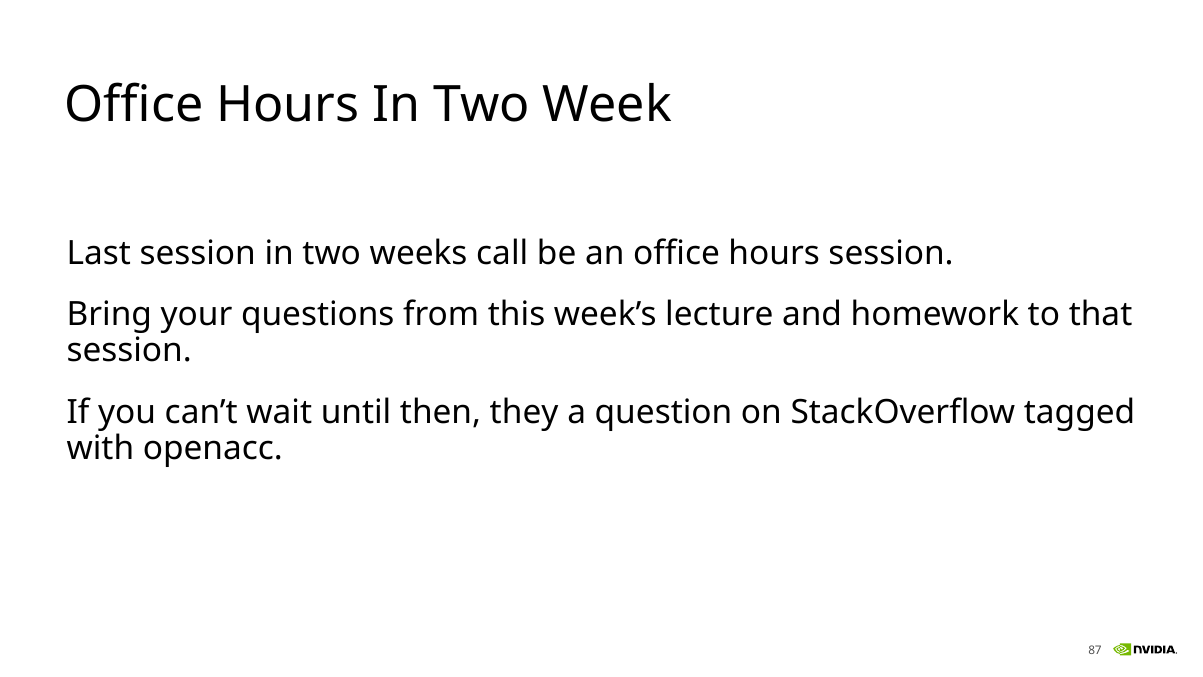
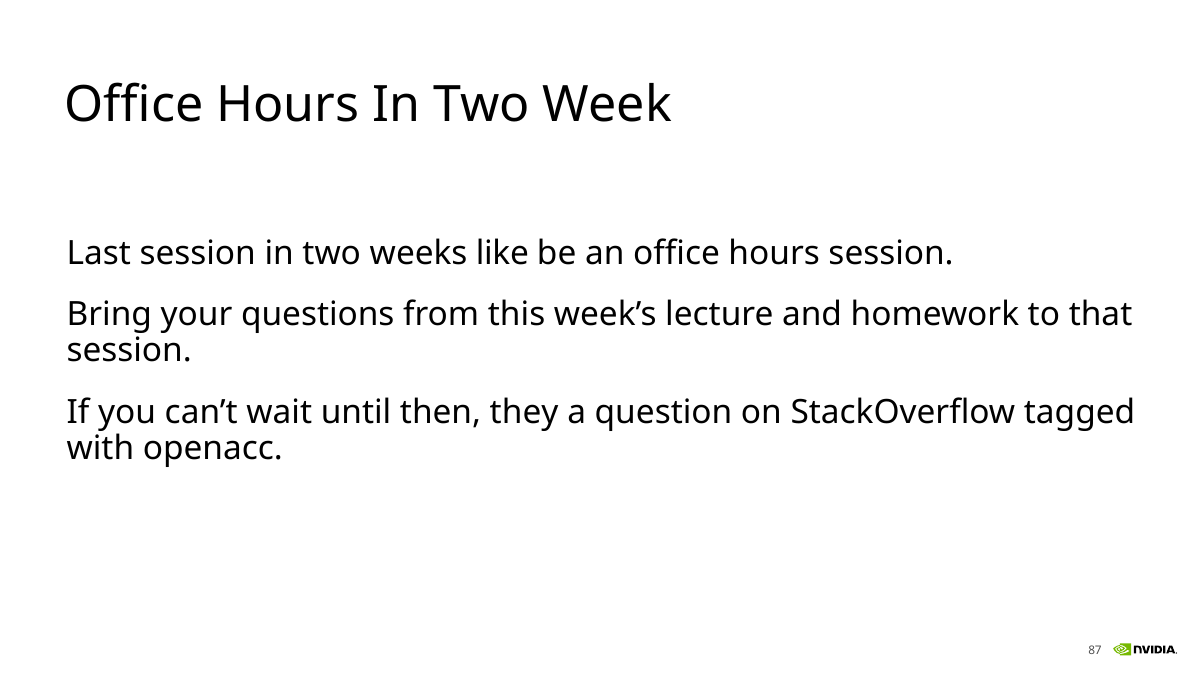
call: call -> like
